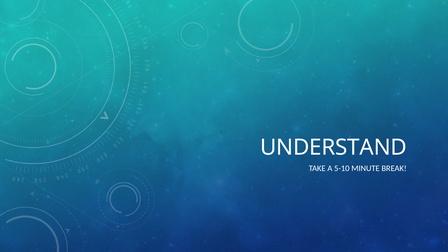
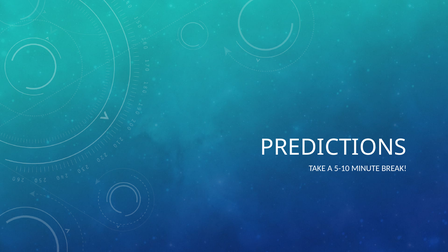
UNDERSTAND: UNDERSTAND -> PREDICTIONS
